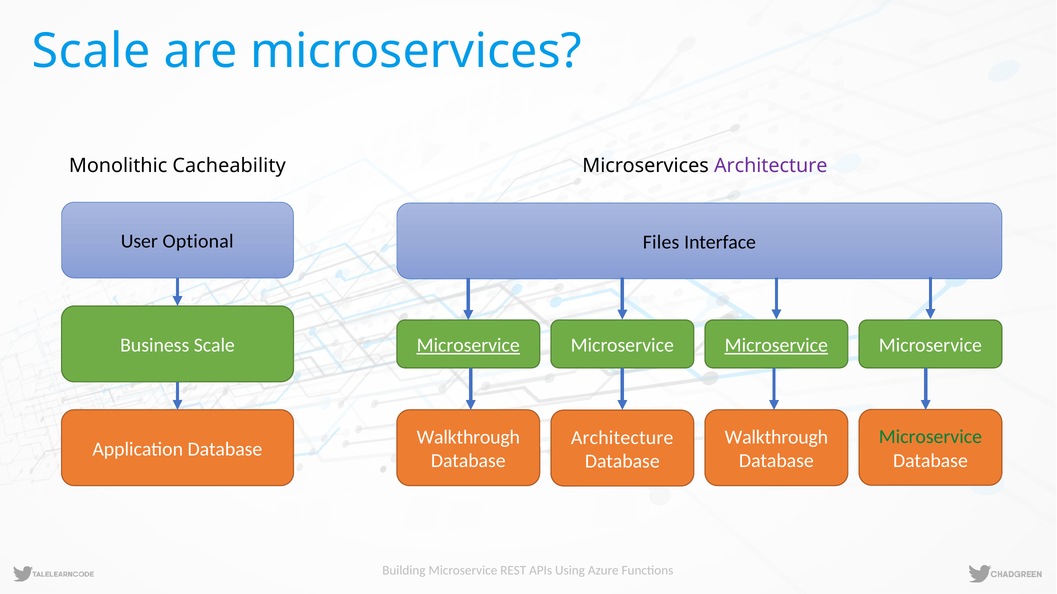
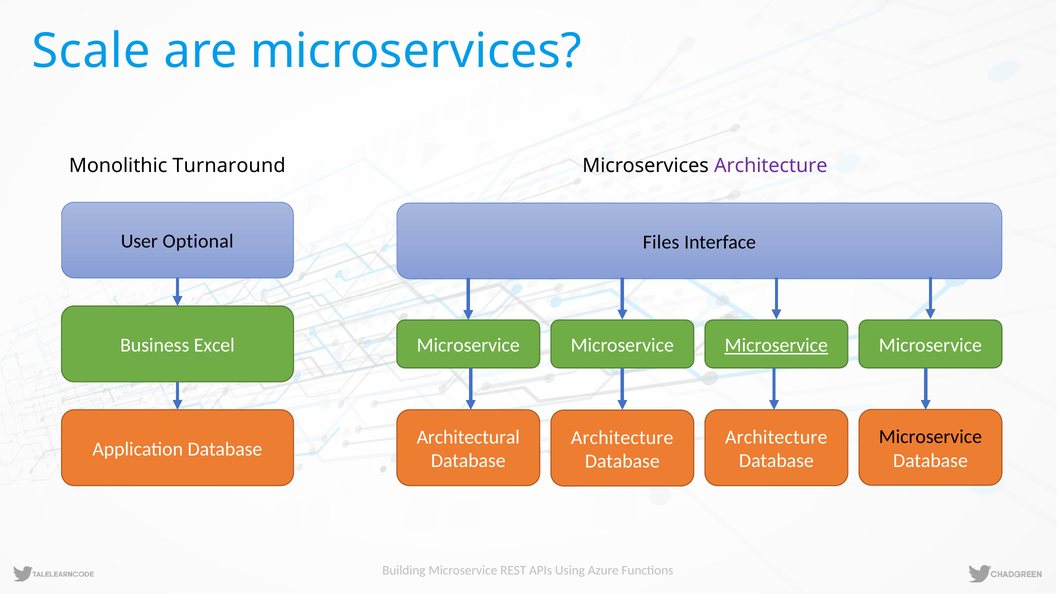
Cacheability: Cacheability -> Turnaround
Business Scale: Scale -> Excel
Microservice at (468, 346) underline: present -> none
Microservice at (930, 437) colour: green -> black
Walkthrough at (468, 438): Walkthrough -> Architectural
Walkthrough at (776, 438): Walkthrough -> Architecture
